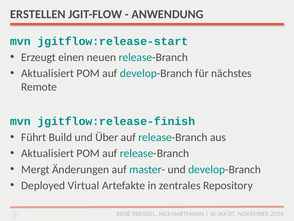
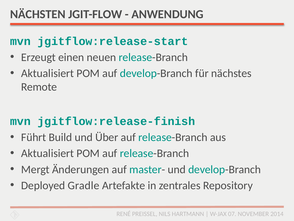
ERSTELLEN: ERSTELLEN -> NÄCHSTEN
Virtual: Virtual -> Gradle
